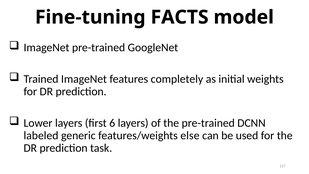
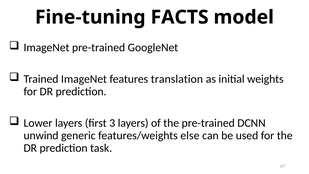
completely: completely -> translation
6: 6 -> 3
labeled: labeled -> unwind
